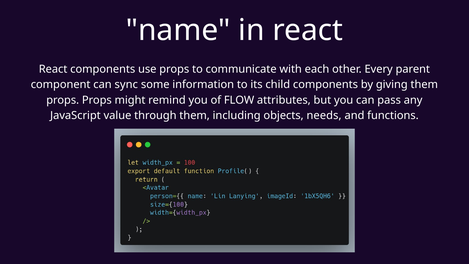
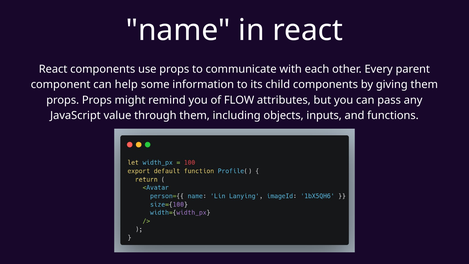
sync: sync -> help
needs: needs -> inputs
